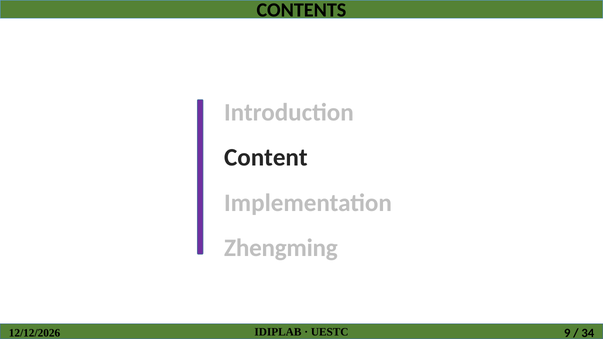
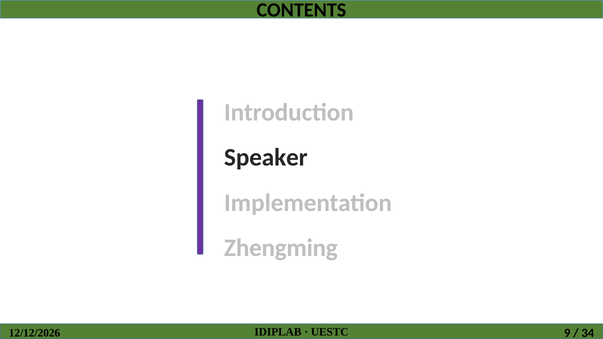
Content: Content -> Speaker
